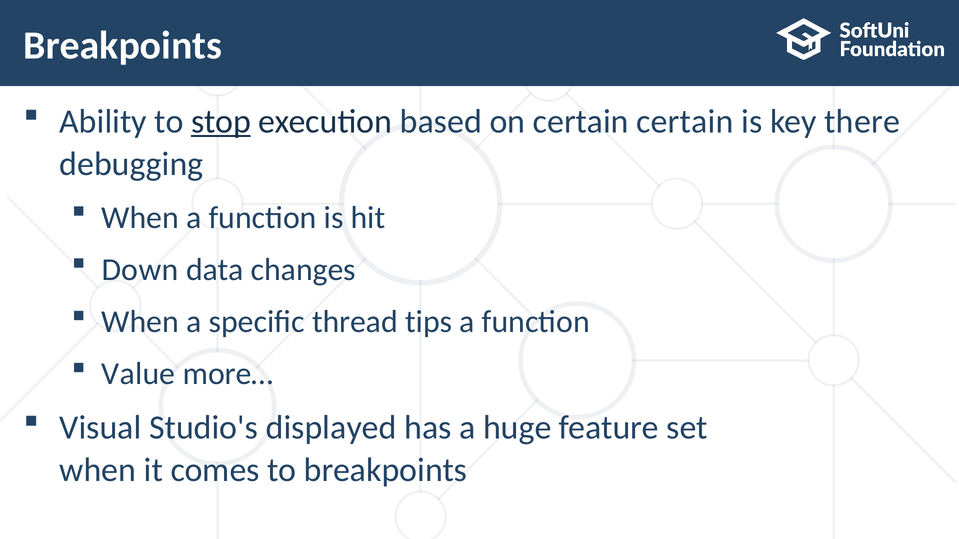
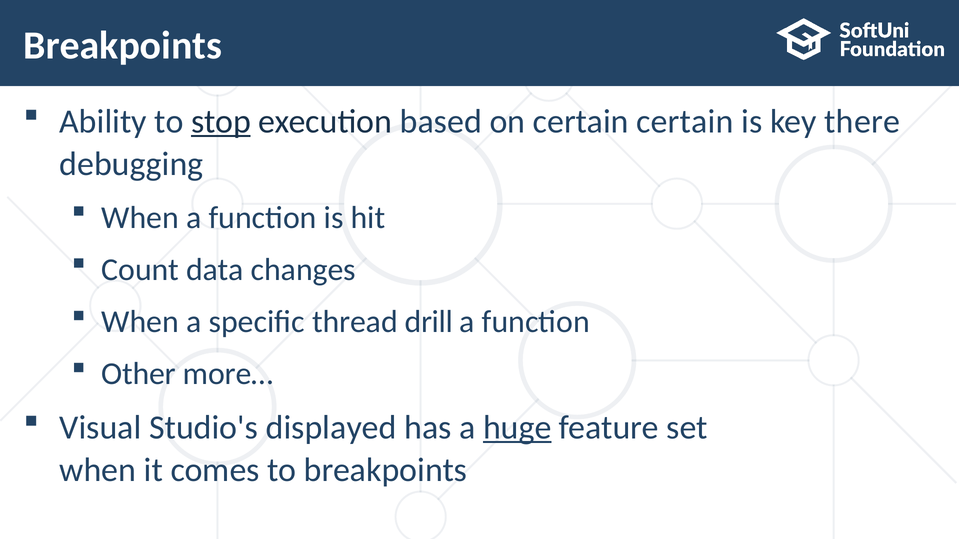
Down: Down -> Count
tips: tips -> drill
Value: Value -> Other
huge underline: none -> present
